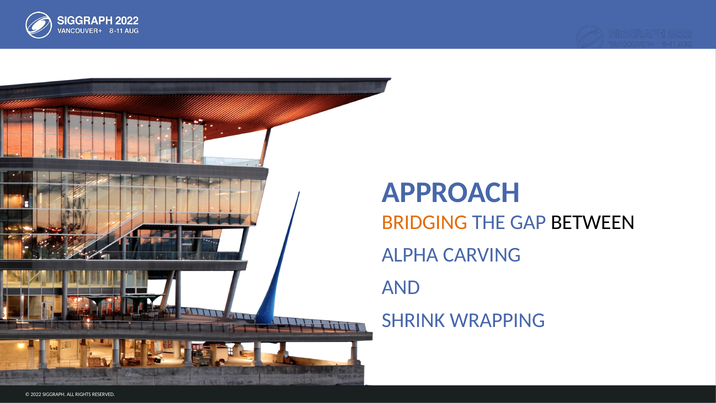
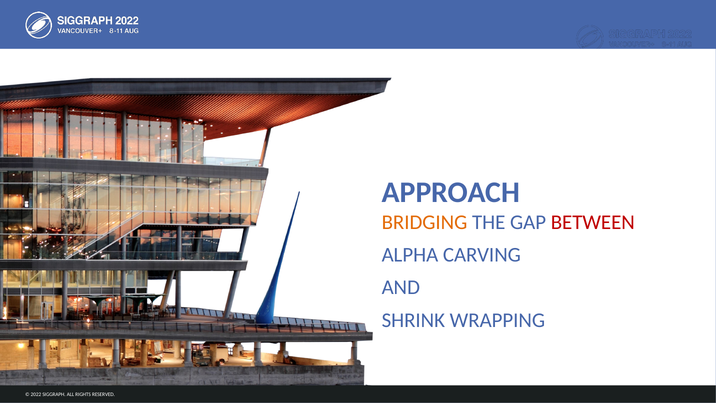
BETWEEN colour: black -> red
